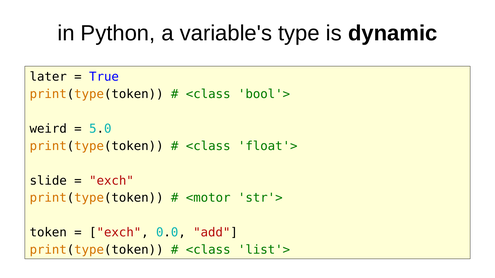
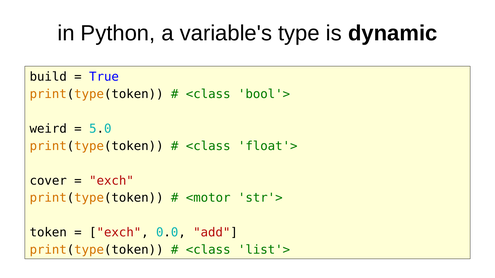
later: later -> build
slide: slide -> cover
